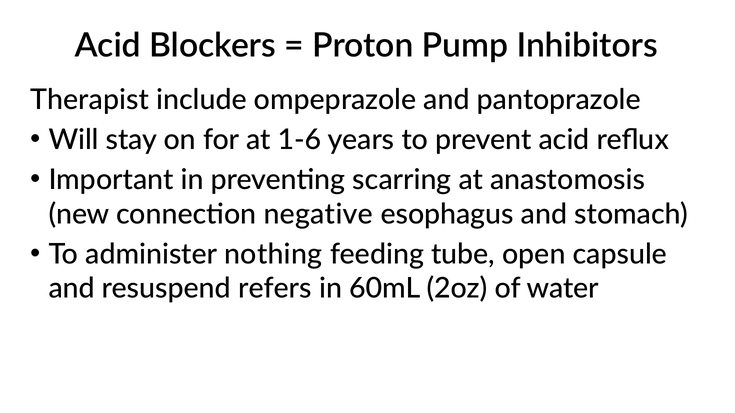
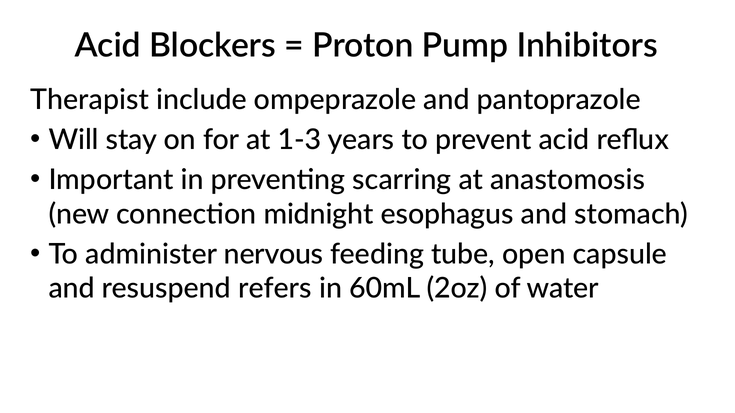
1-6: 1-6 -> 1-3
negative: negative -> midnight
nothing: nothing -> nervous
